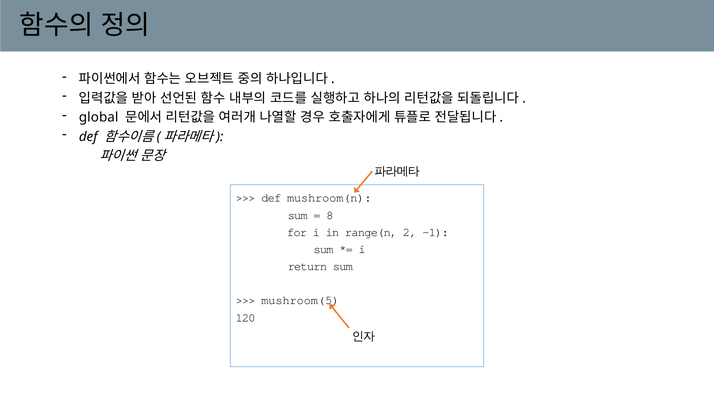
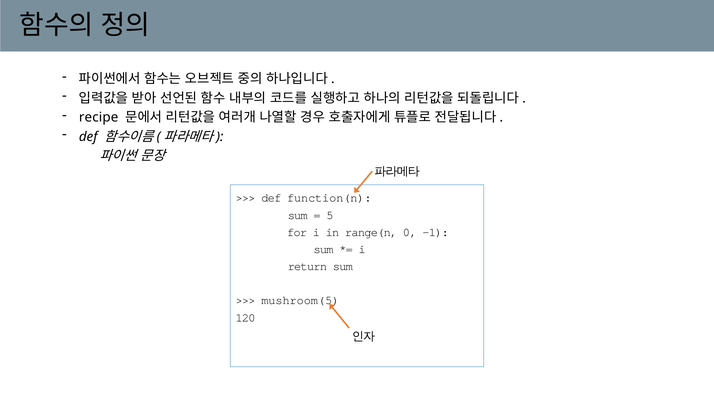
global: global -> recipe
mushroom(n: mushroom(n -> function(n
8: 8 -> 5
2: 2 -> 0
